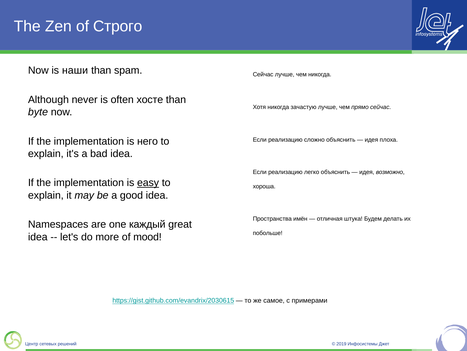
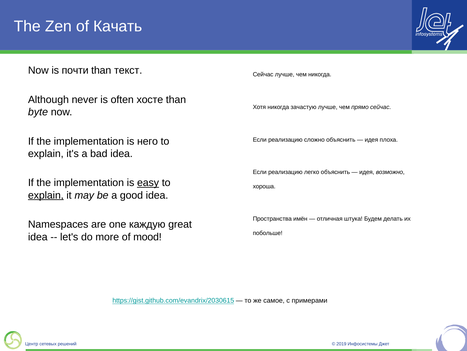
Строго: Строго -> Качать
наши: наши -> почти
spam: spam -> текст
explain at (46, 195) underline: none -> present
каждый: каждый -> каждую
